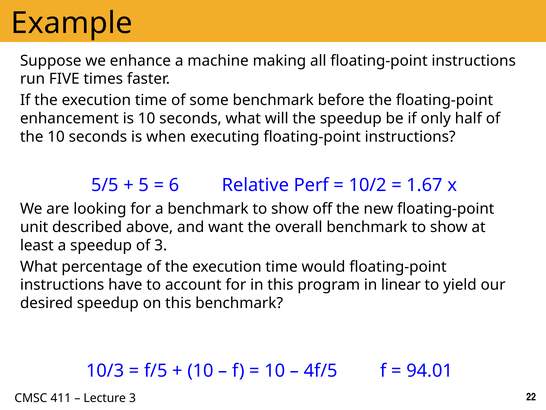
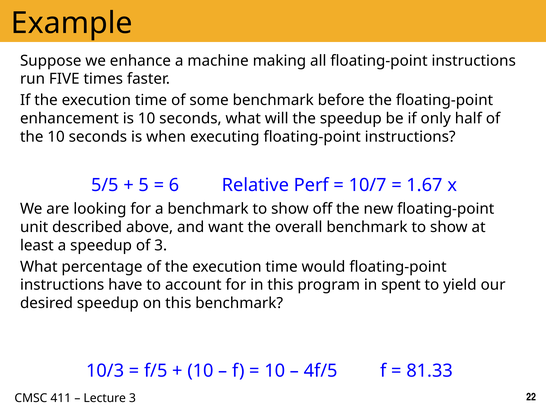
10/2: 10/2 -> 10/7
linear: linear -> spent
94.01: 94.01 -> 81.33
